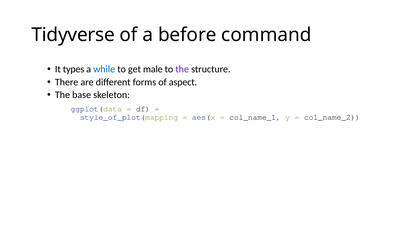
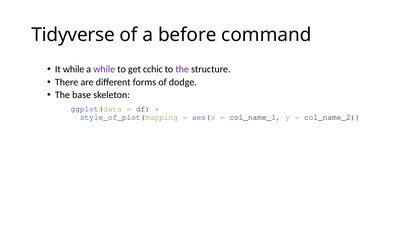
It types: types -> while
while at (104, 69) colour: blue -> purple
male: male -> cchic
aspect: aspect -> dodge
